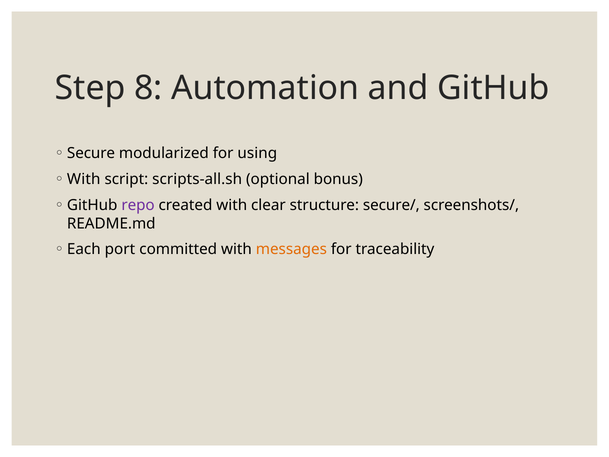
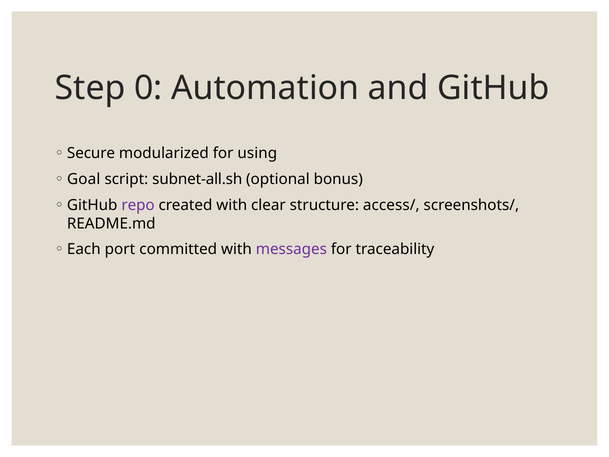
8: 8 -> 0
With at (84, 179): With -> Goal
scripts-all.sh: scripts-all.sh -> subnet-all.sh
secure/: secure/ -> access/
messages colour: orange -> purple
